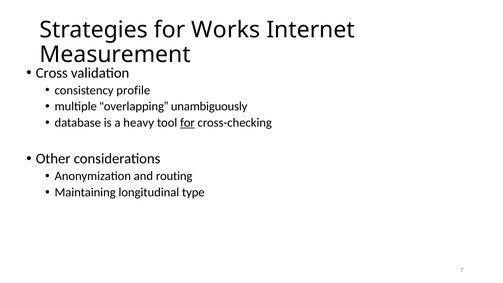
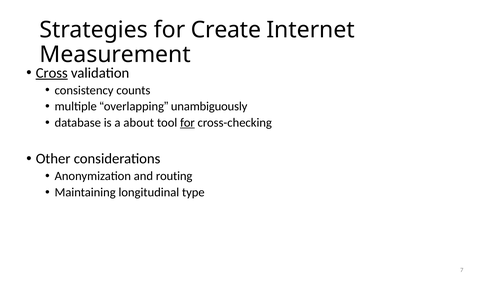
Works: Works -> Create
Cross underline: none -> present
profile: profile -> counts
heavy: heavy -> about
